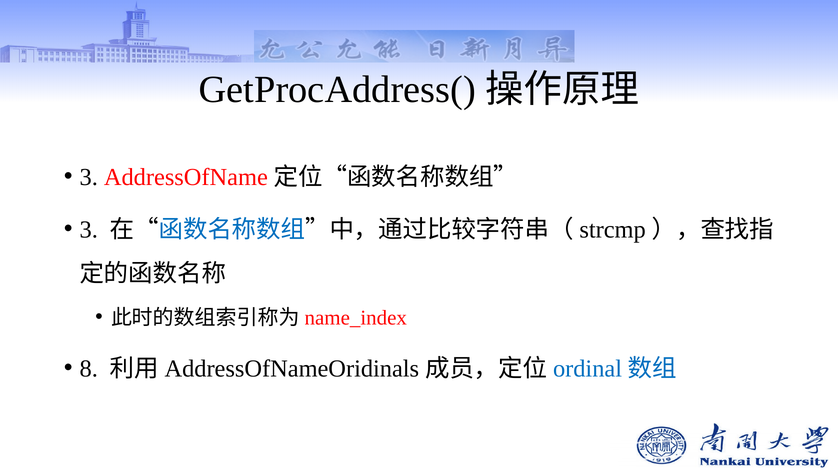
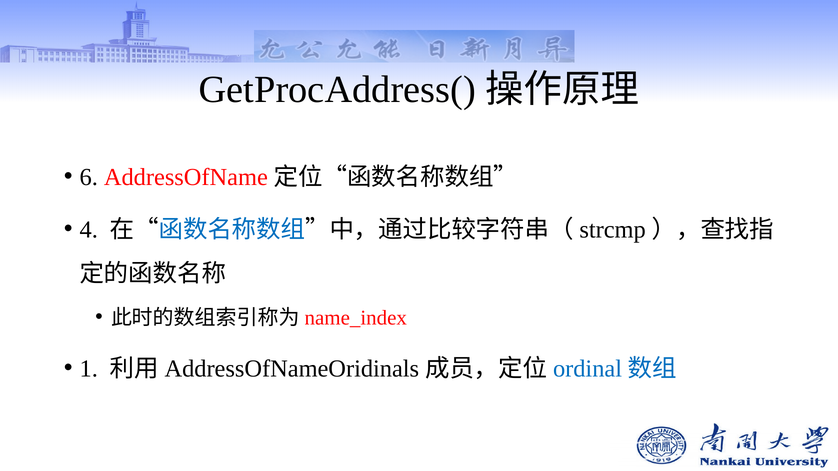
3 at (89, 177): 3 -> 6
3 at (89, 230): 3 -> 4
8: 8 -> 1
